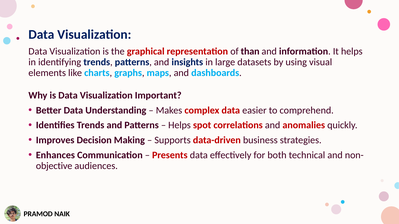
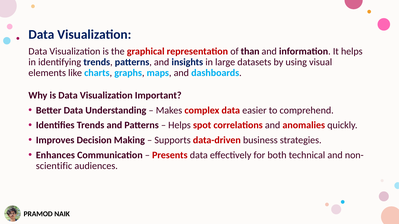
objective: objective -> scientific
